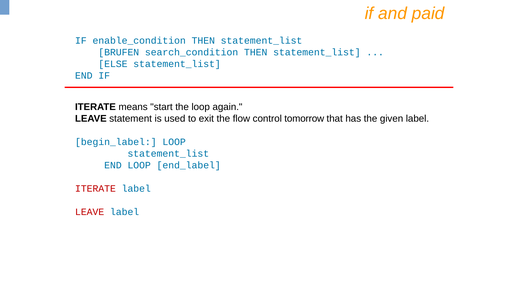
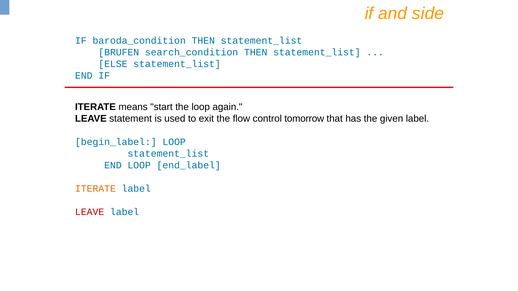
paid: paid -> side
enable_condition: enable_condition -> baroda_condition
ITERATE at (95, 189) colour: red -> orange
